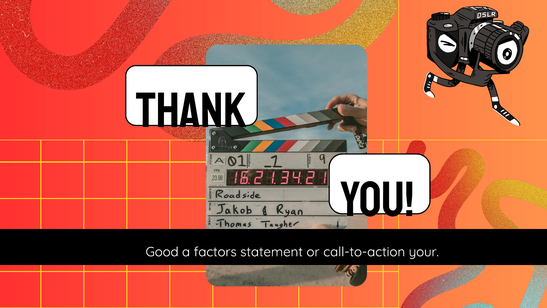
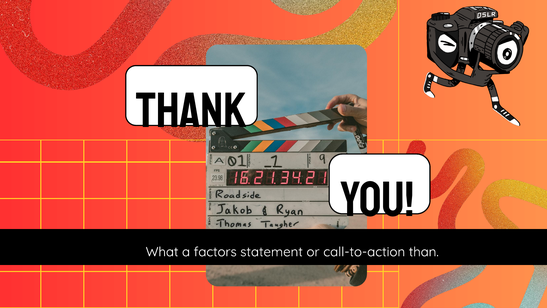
Good: Good -> What
your: your -> than
